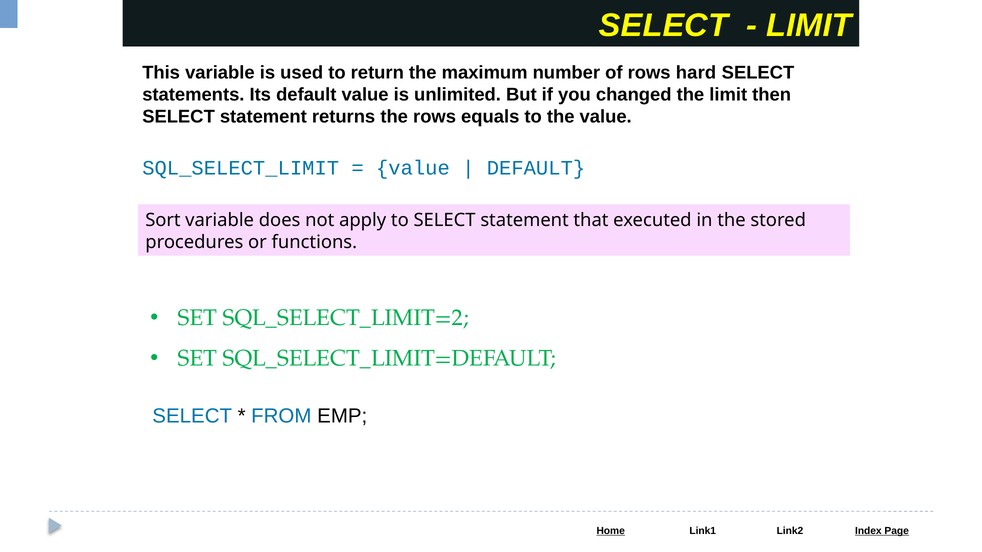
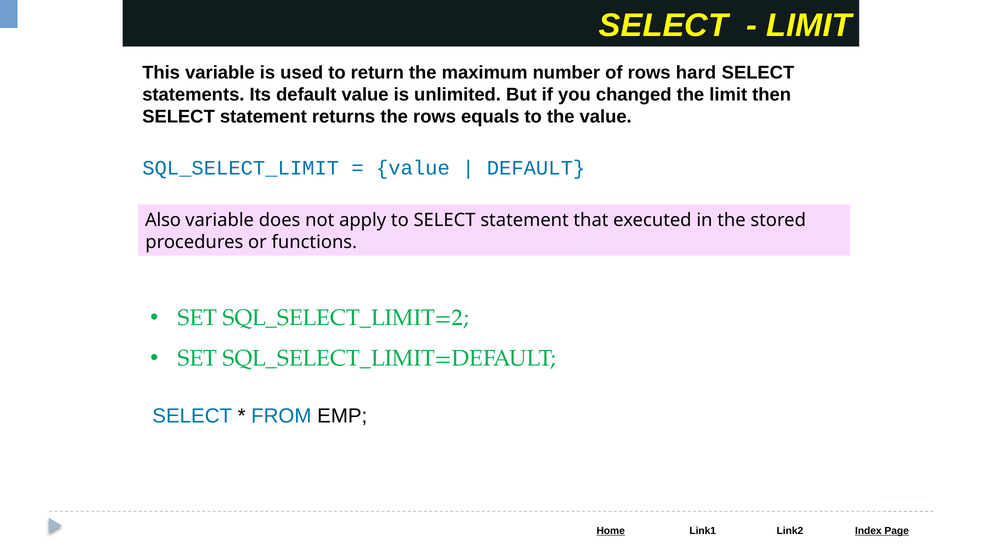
Sort: Sort -> Also
